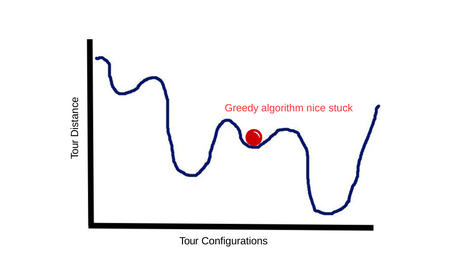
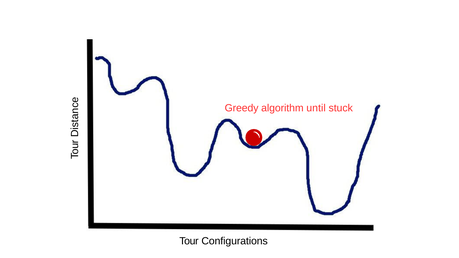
nice: nice -> until
